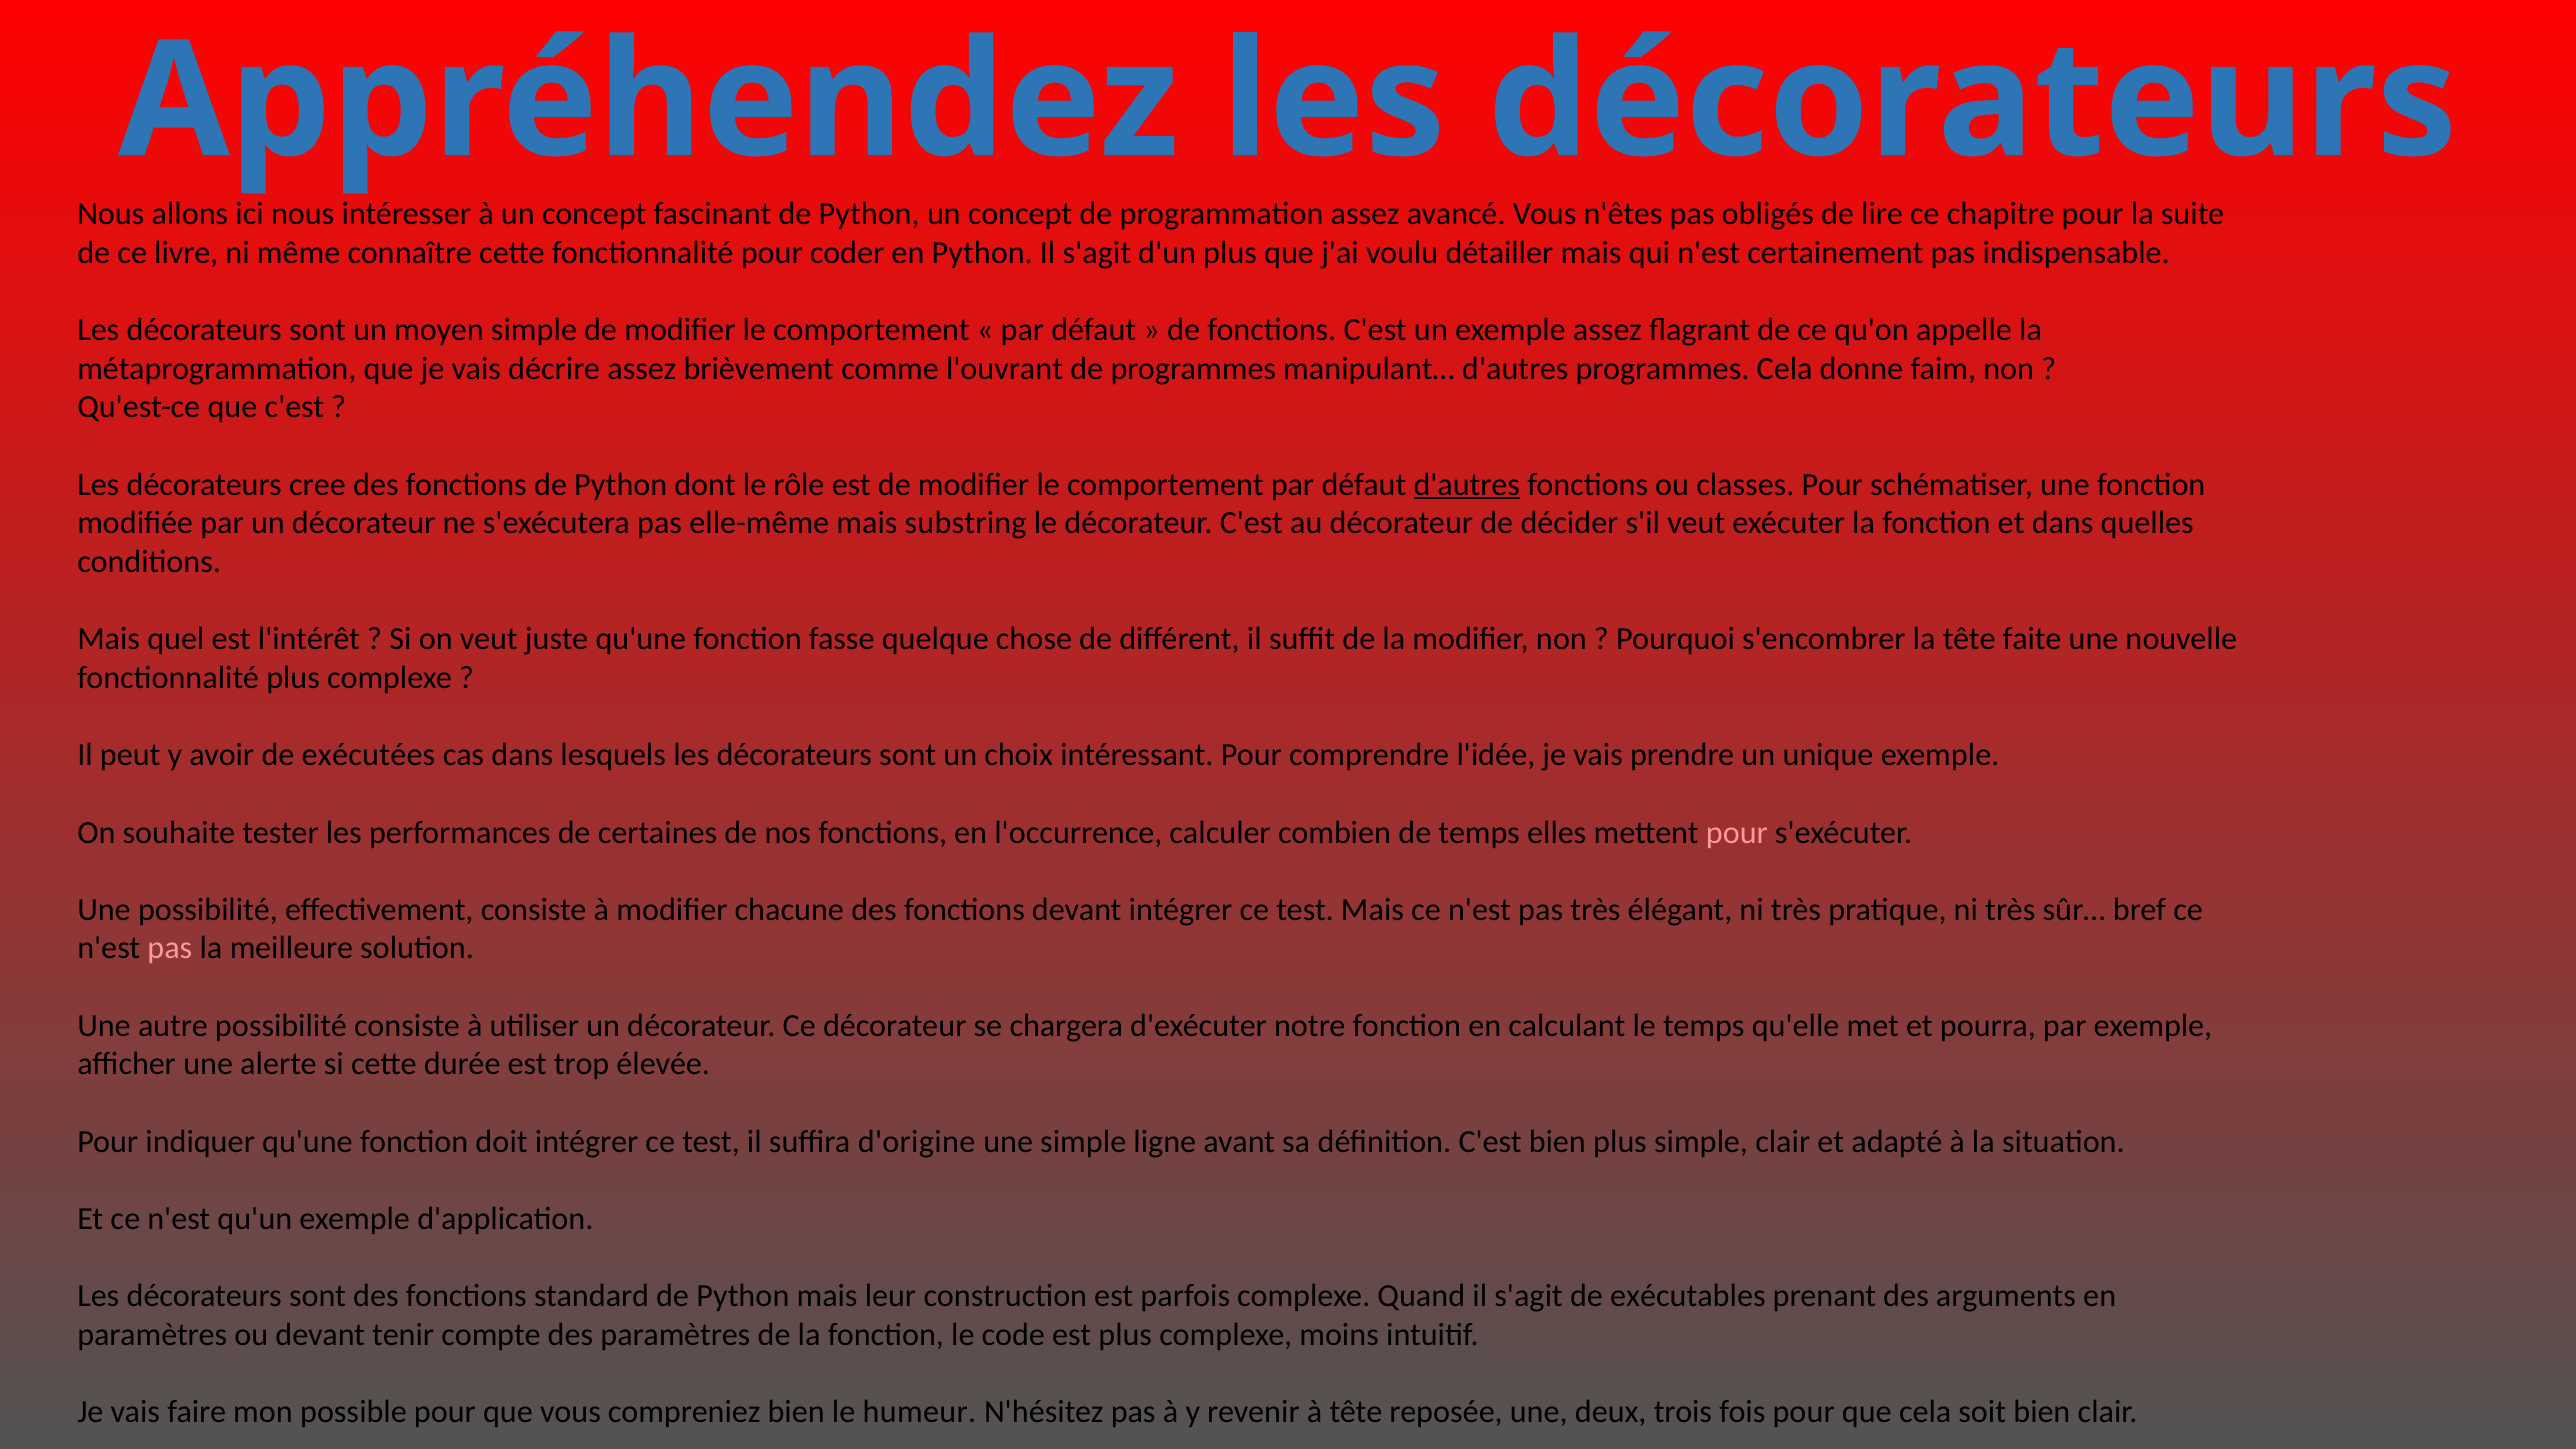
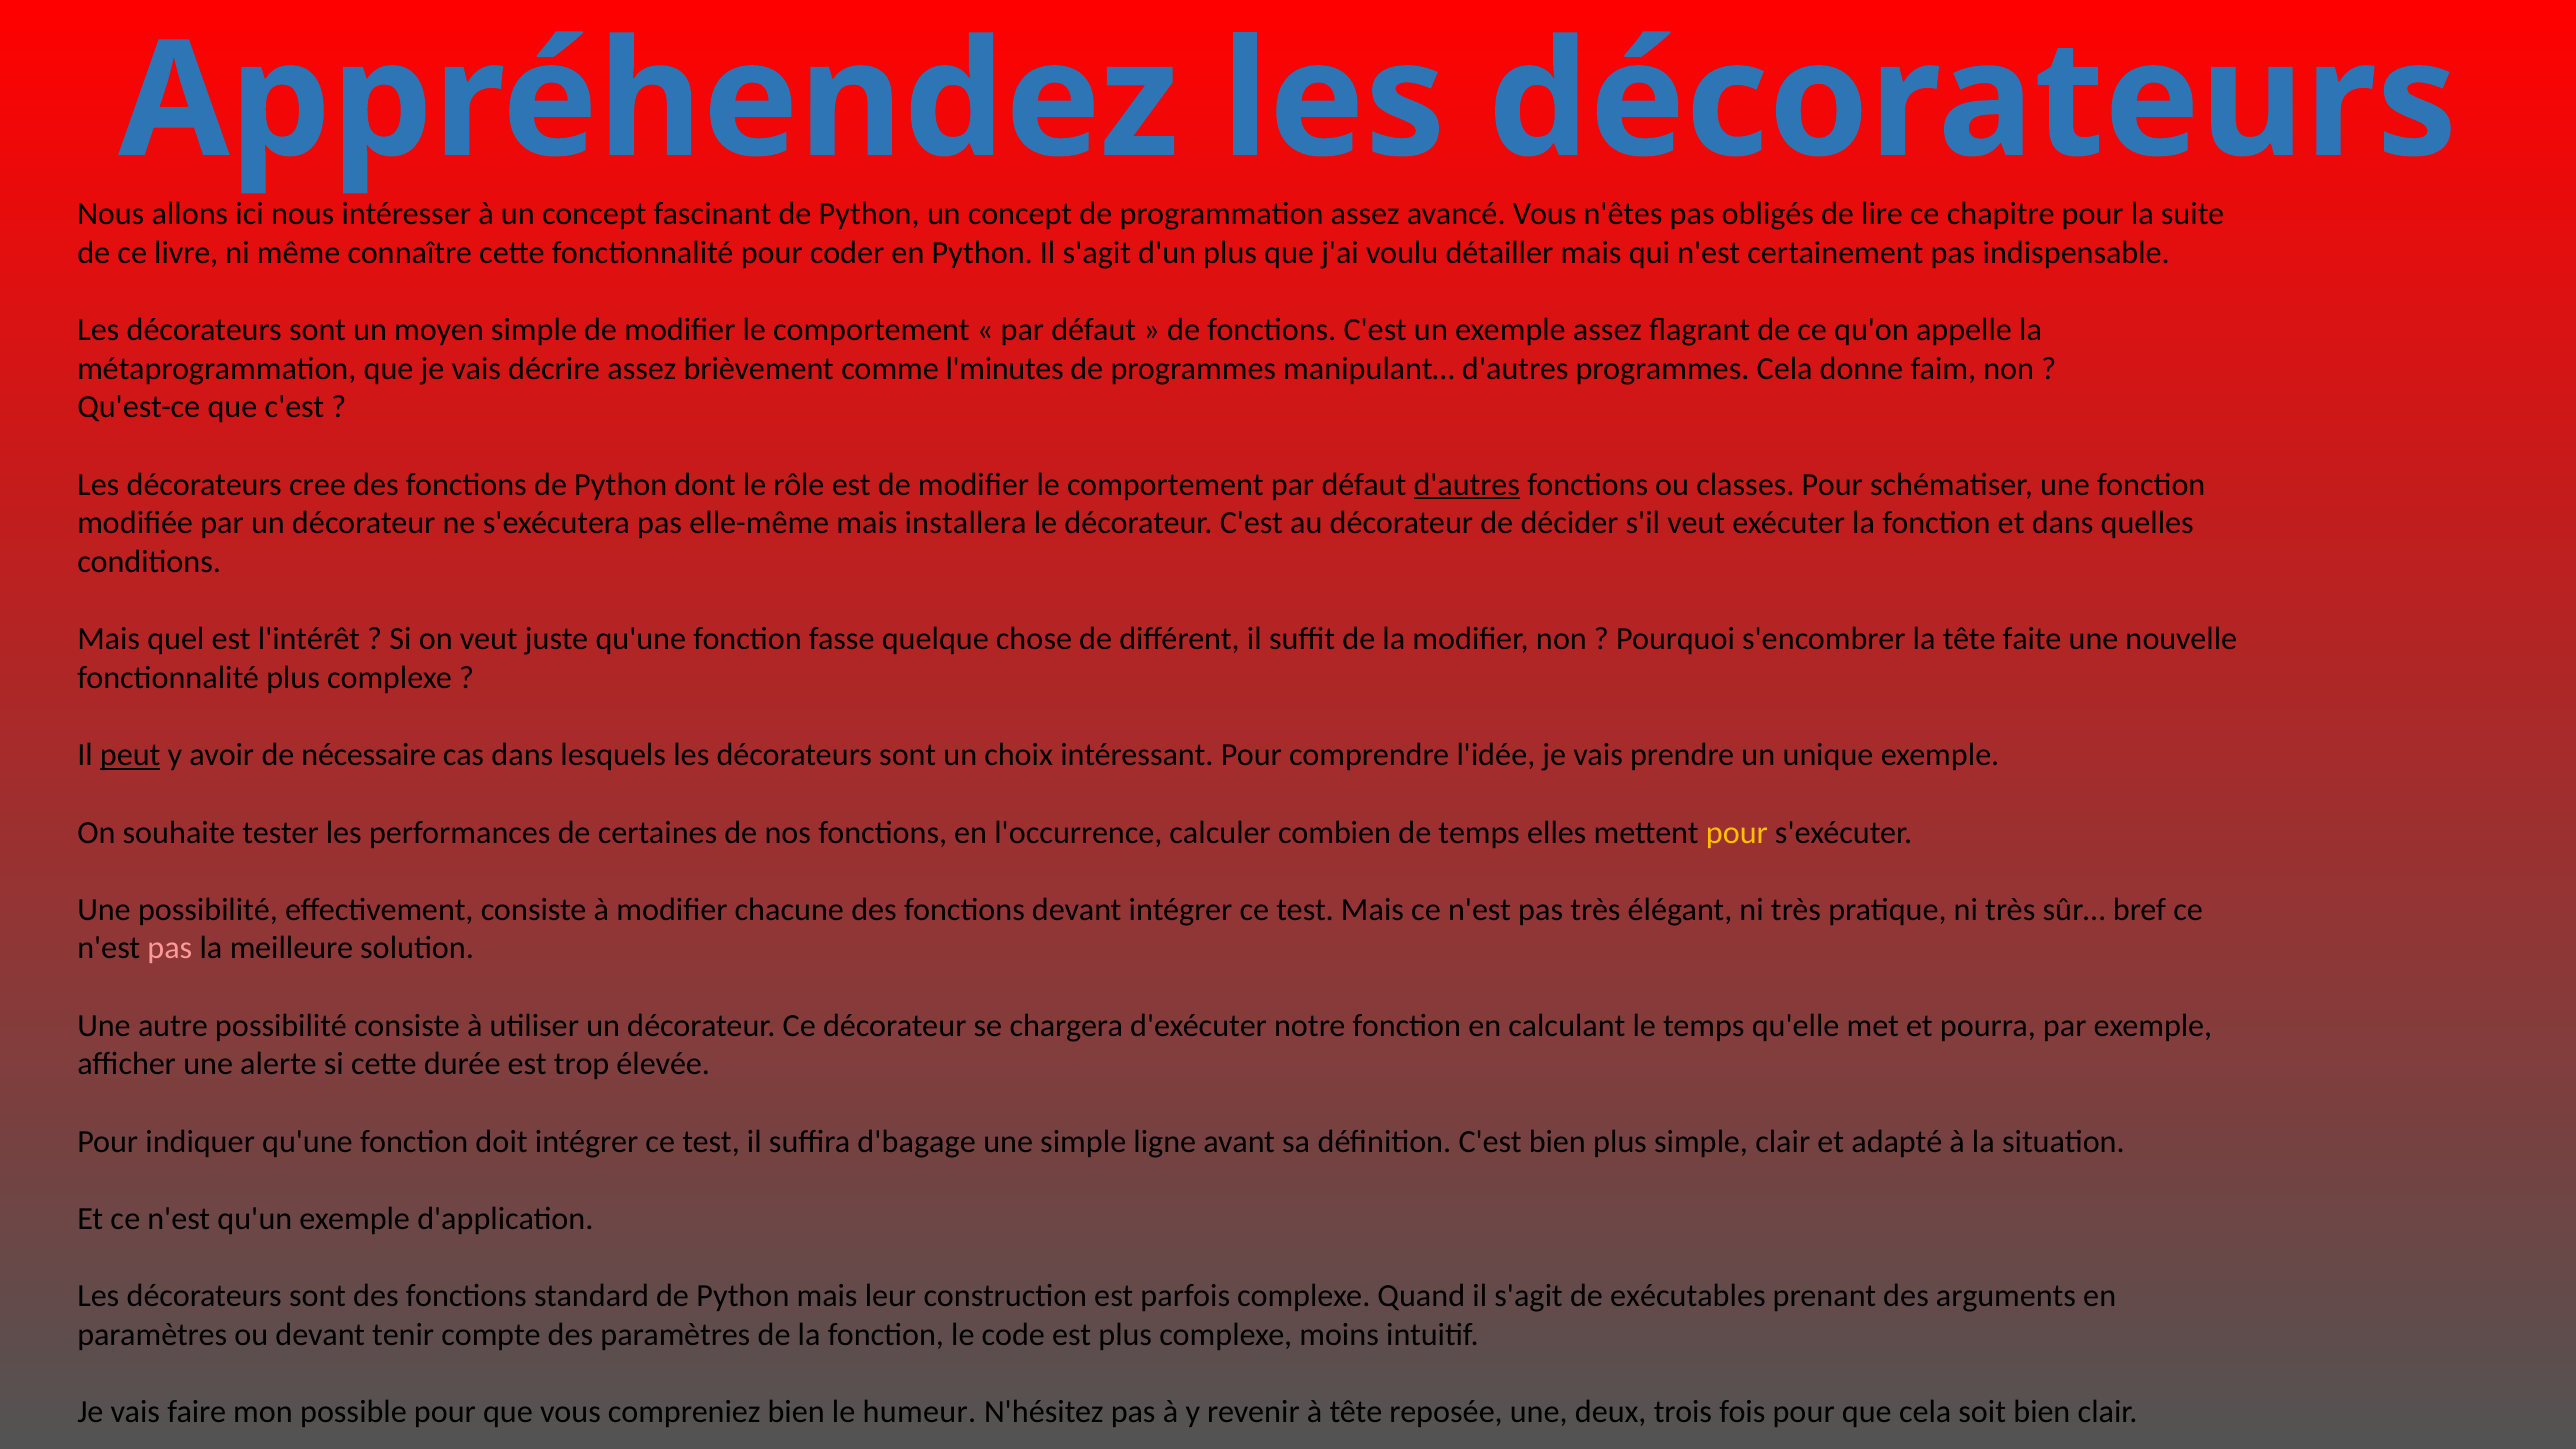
l'ouvrant: l'ouvrant -> l'minutes
substring: substring -> installera
peut underline: none -> present
exécutées: exécutées -> nécessaire
pour at (1737, 832) colour: pink -> yellow
d'origine: d'origine -> d'bagage
